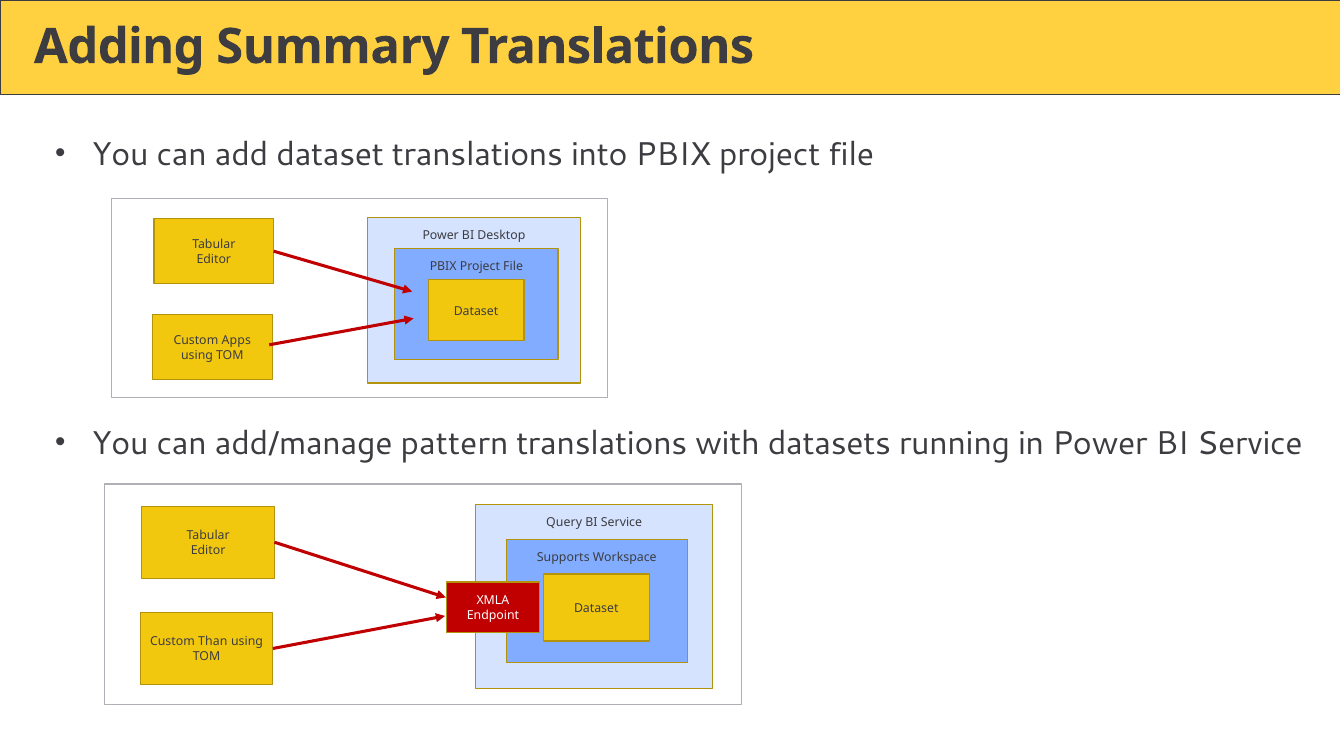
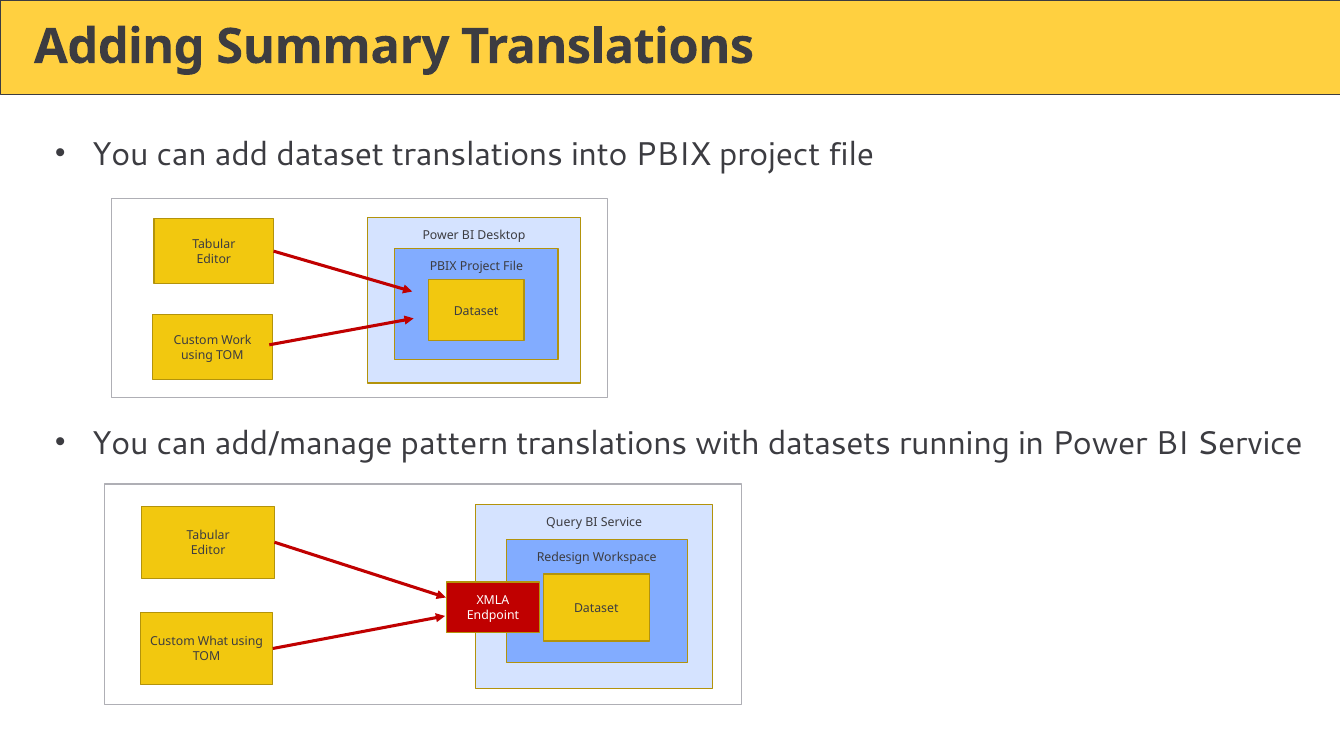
Apps: Apps -> Work
Supports: Supports -> Redesign
Than: Than -> What
